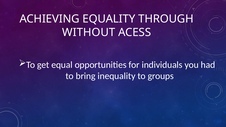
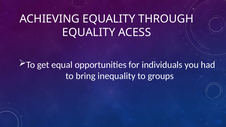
WITHOUT at (89, 32): WITHOUT -> EQUALITY
